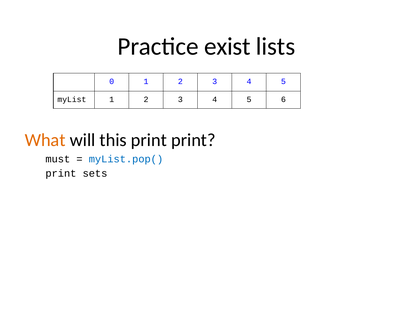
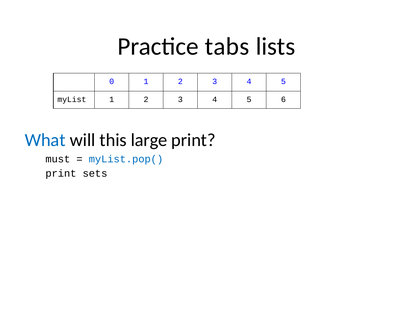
exist: exist -> tabs
What colour: orange -> blue
this print: print -> large
